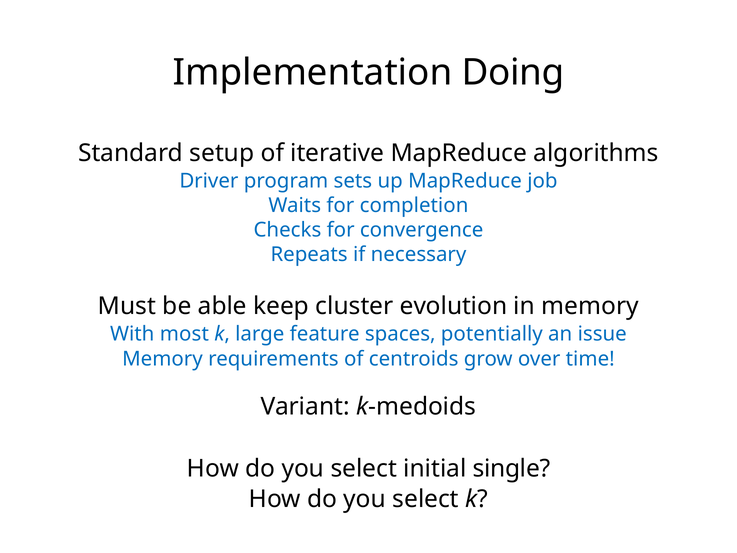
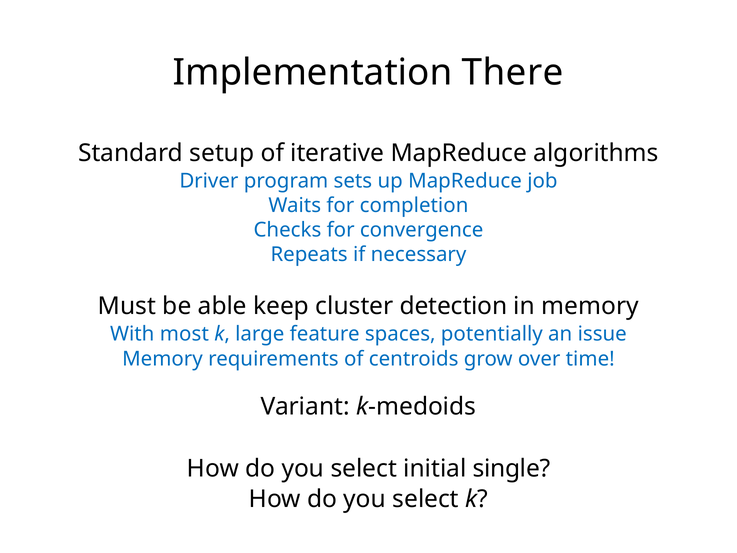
Doing: Doing -> There
evolution: evolution -> detection
